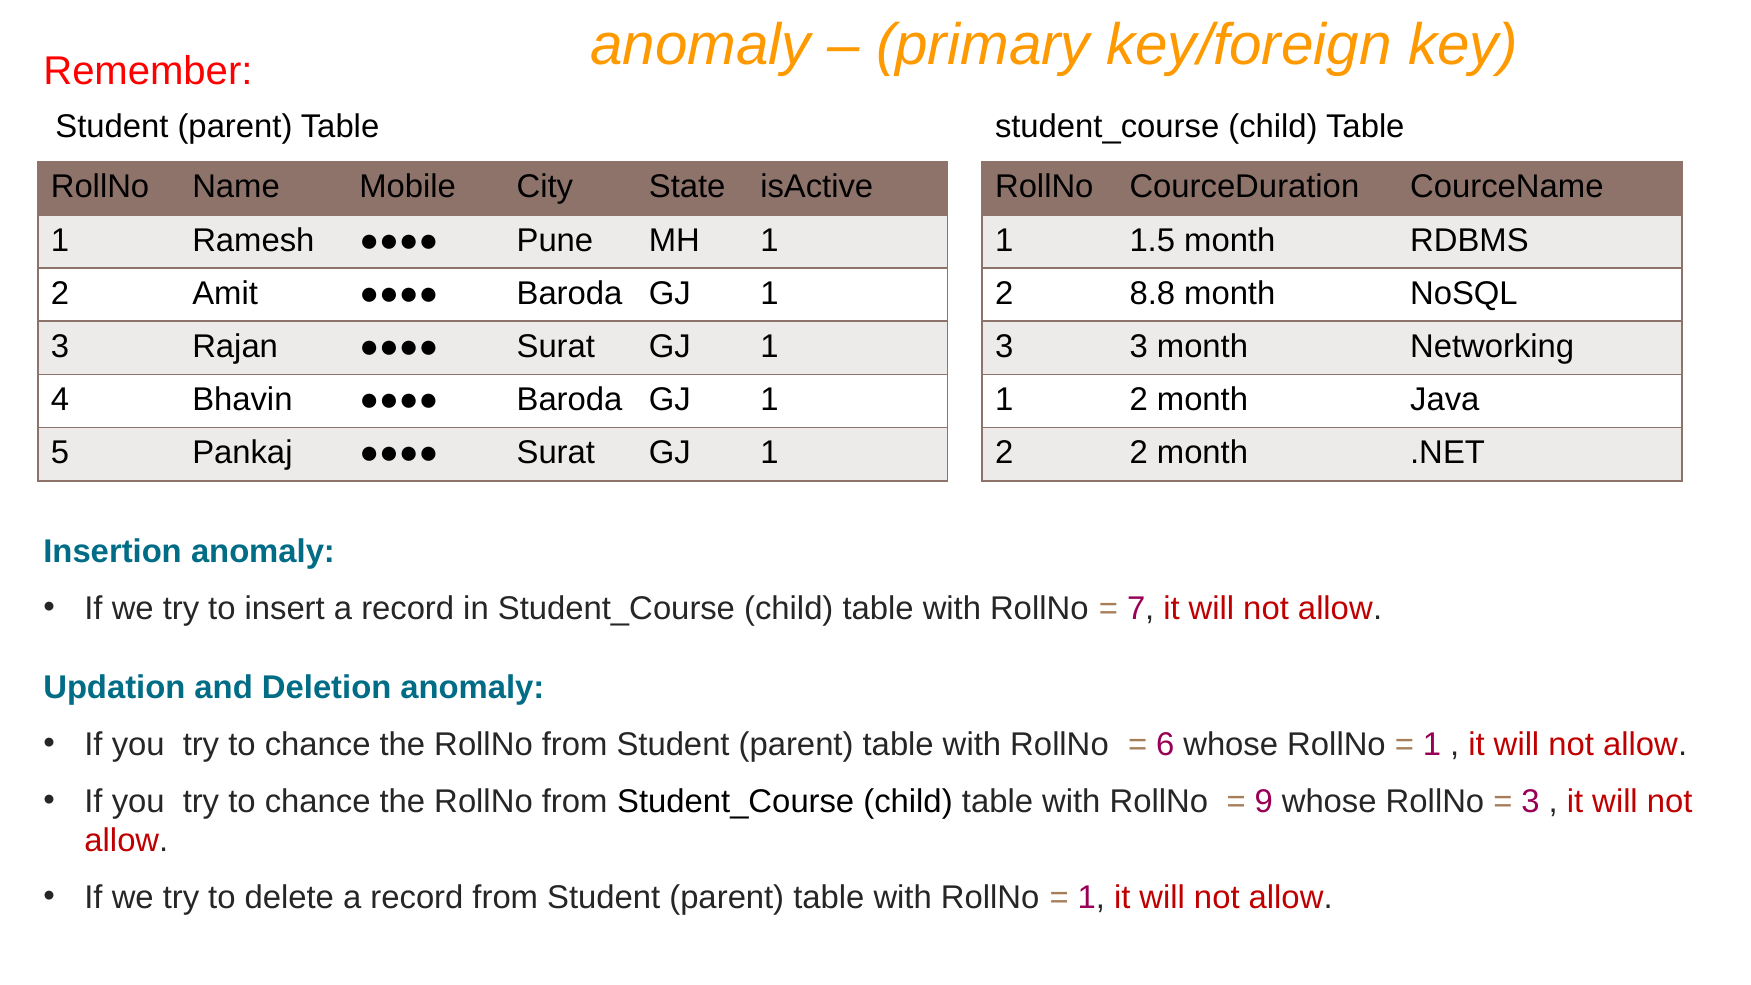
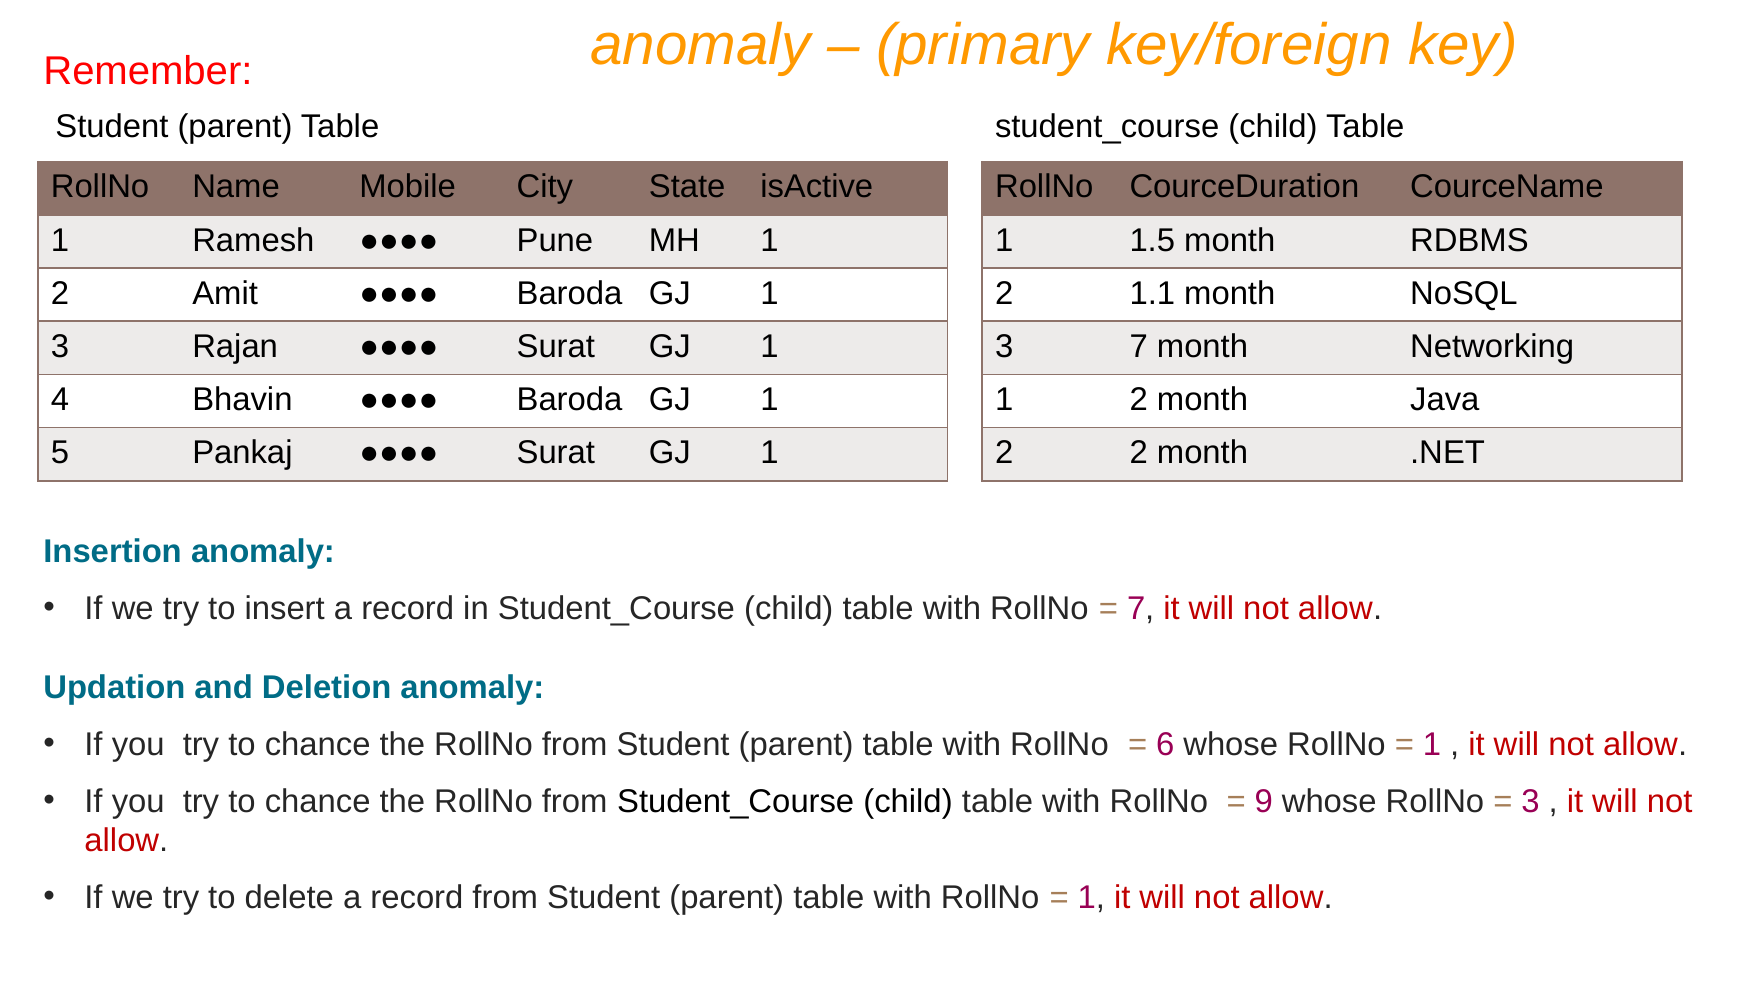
8.8: 8.8 -> 1.1
3 3: 3 -> 7
